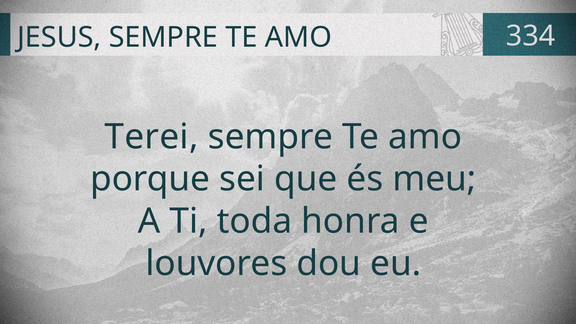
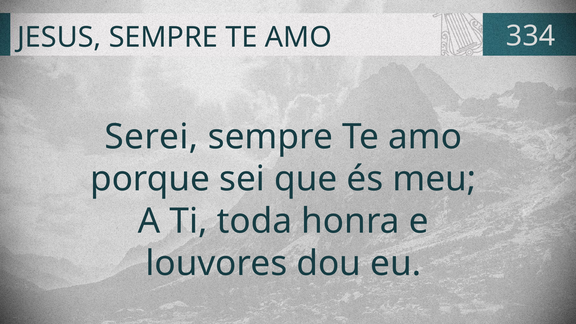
Terei: Terei -> Serei
